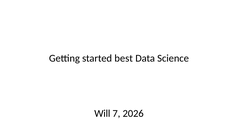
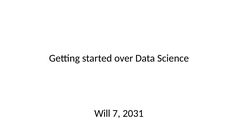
best: best -> over
2026: 2026 -> 2031
